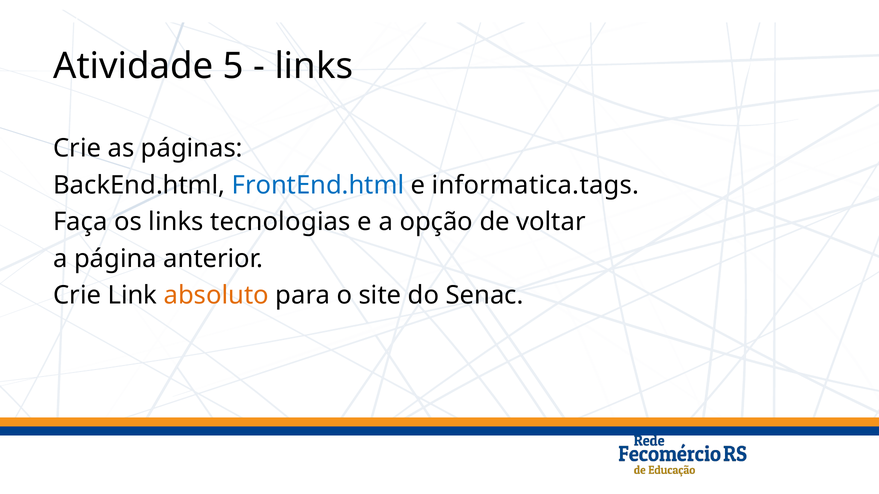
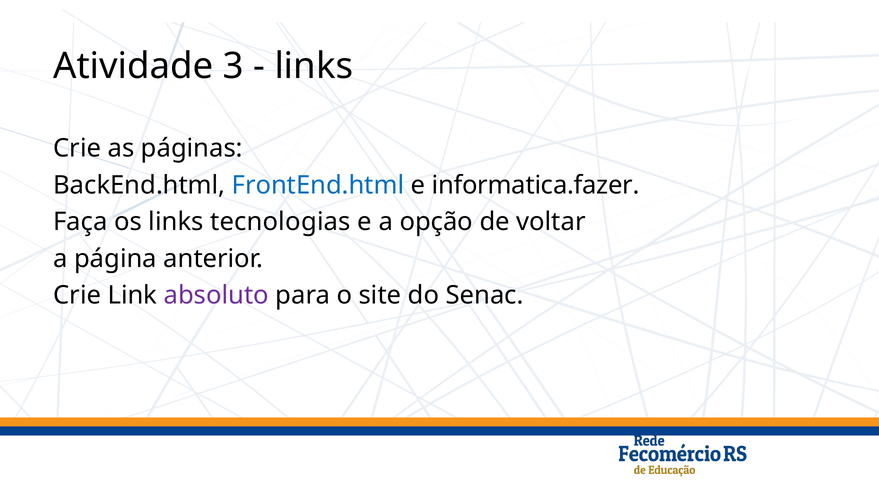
5: 5 -> 3
informatica.tags: informatica.tags -> informatica.fazer
absoluto colour: orange -> purple
